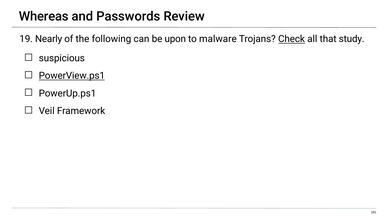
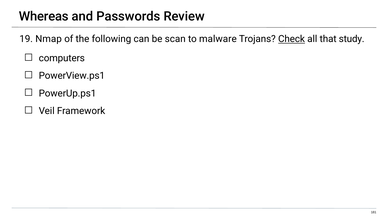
Nearly: Nearly -> Nmap
upon: upon -> scan
suspicious: suspicious -> computers
PowerView.ps1 underline: present -> none
